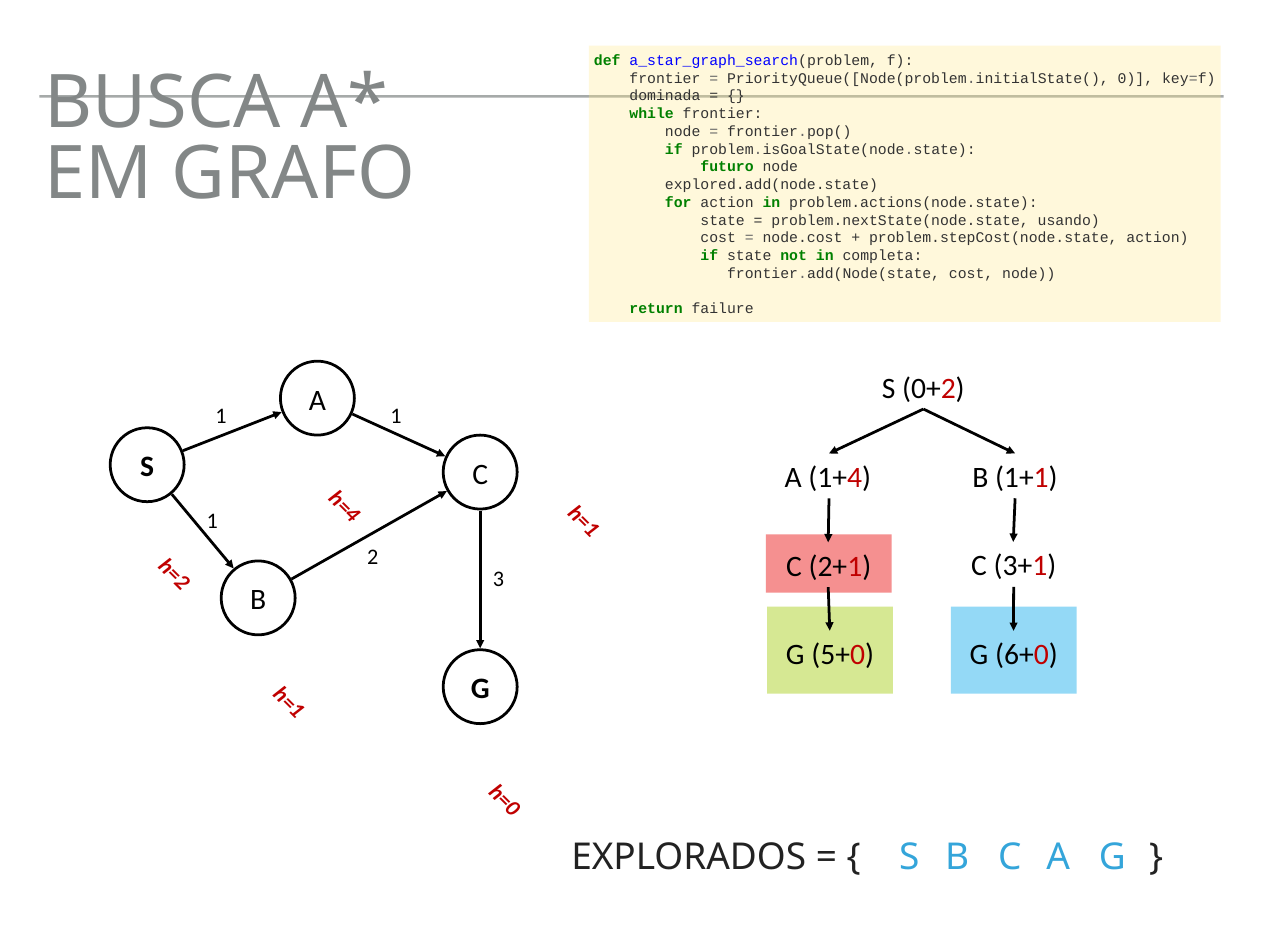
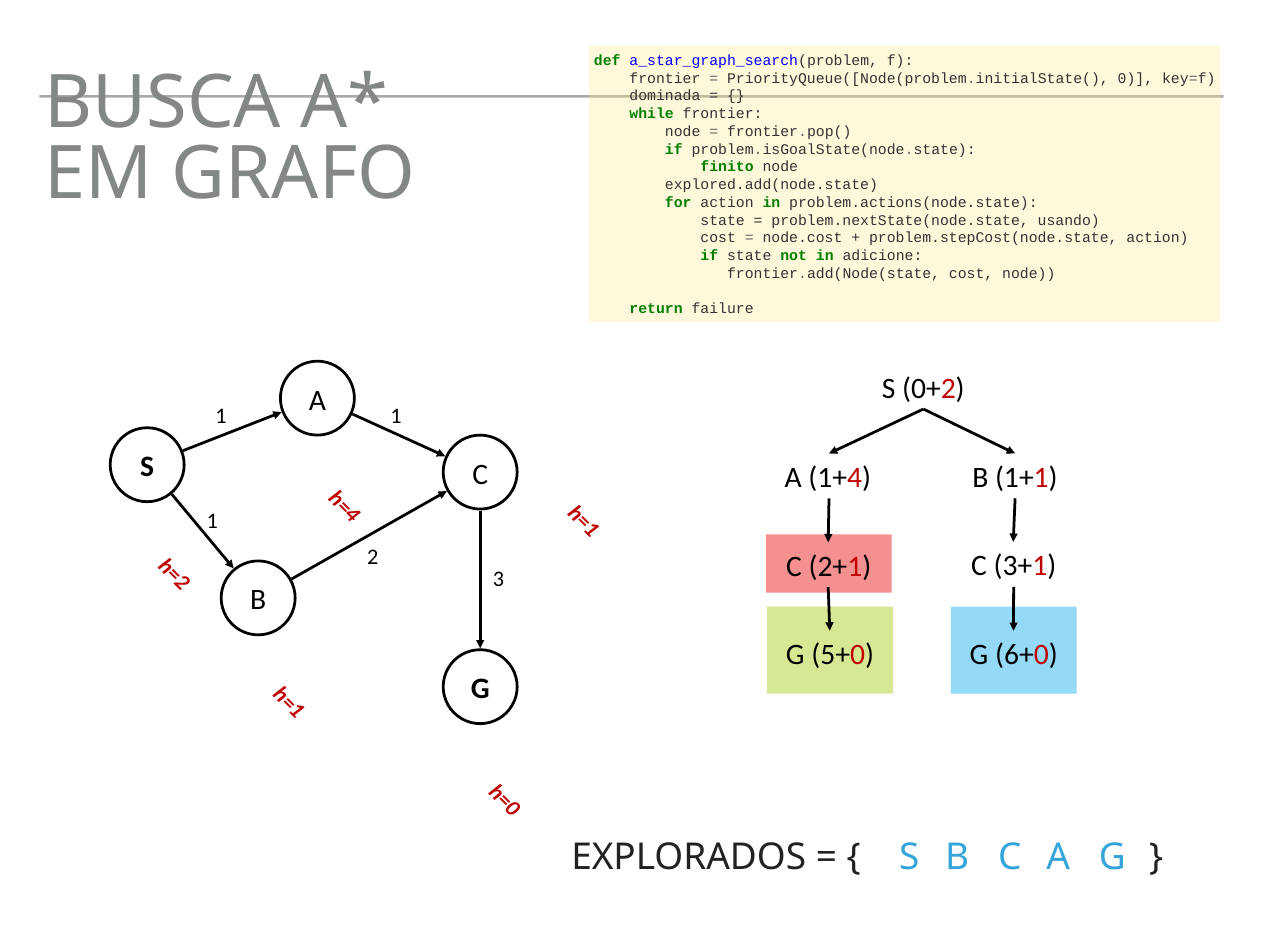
futuro: futuro -> finito
completa: completa -> adicione
